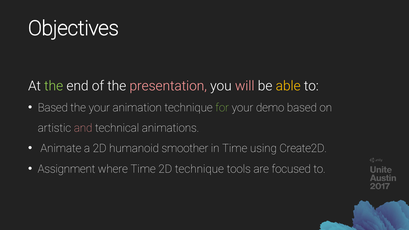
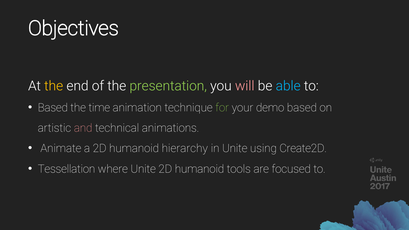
the at (54, 86) colour: light green -> yellow
presentation colour: pink -> light green
able colour: yellow -> light blue
the your: your -> time
smoother: smoother -> hierarchy
in Time: Time -> Unite
Assignment: Assignment -> Tessellation
where Time: Time -> Unite
technique at (199, 169): technique -> humanoid
